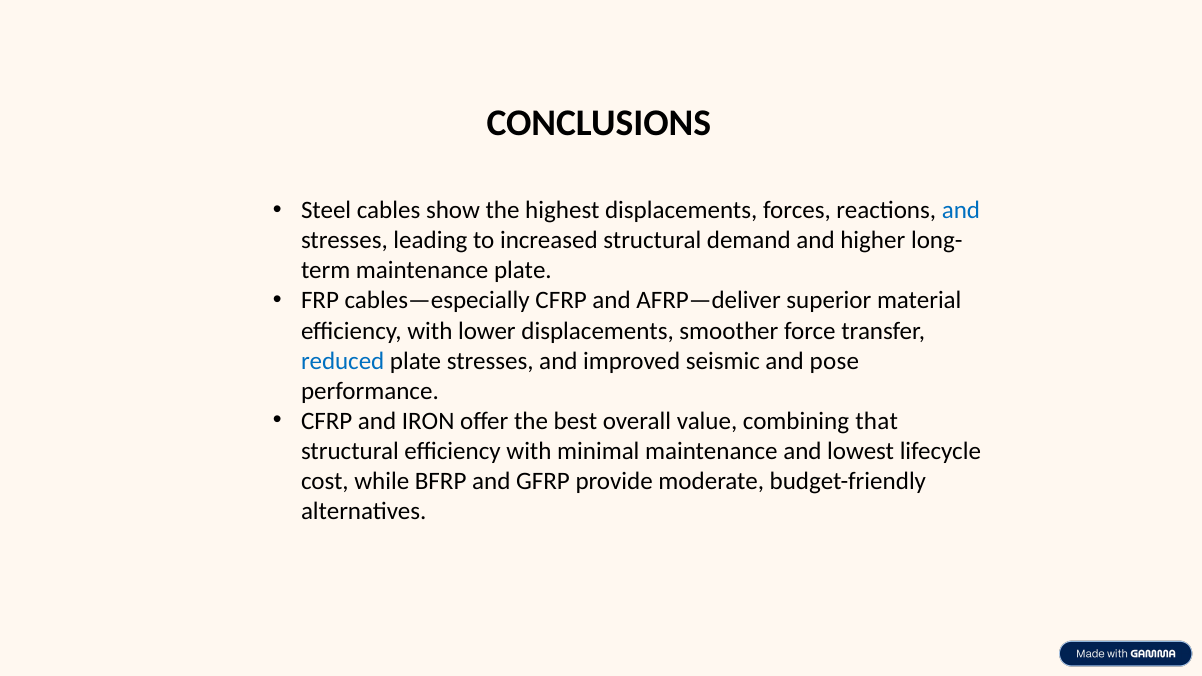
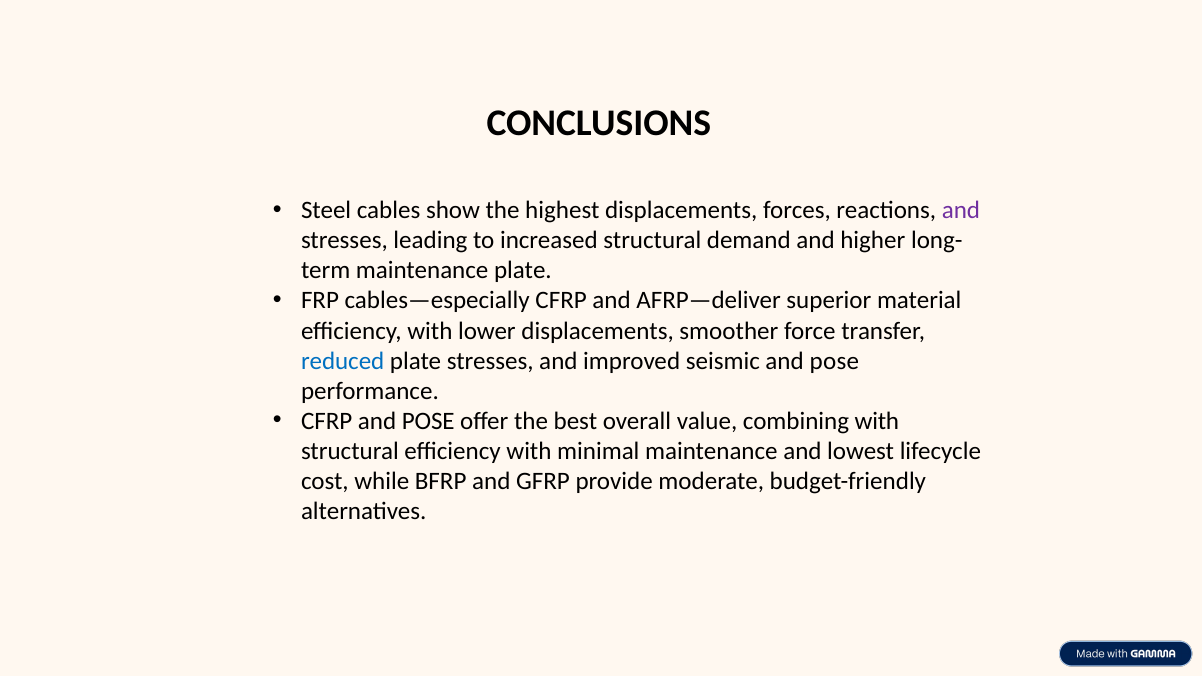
and at (961, 211) colour: blue -> purple
CFRP and IRON: IRON -> POSE
combining that: that -> with
